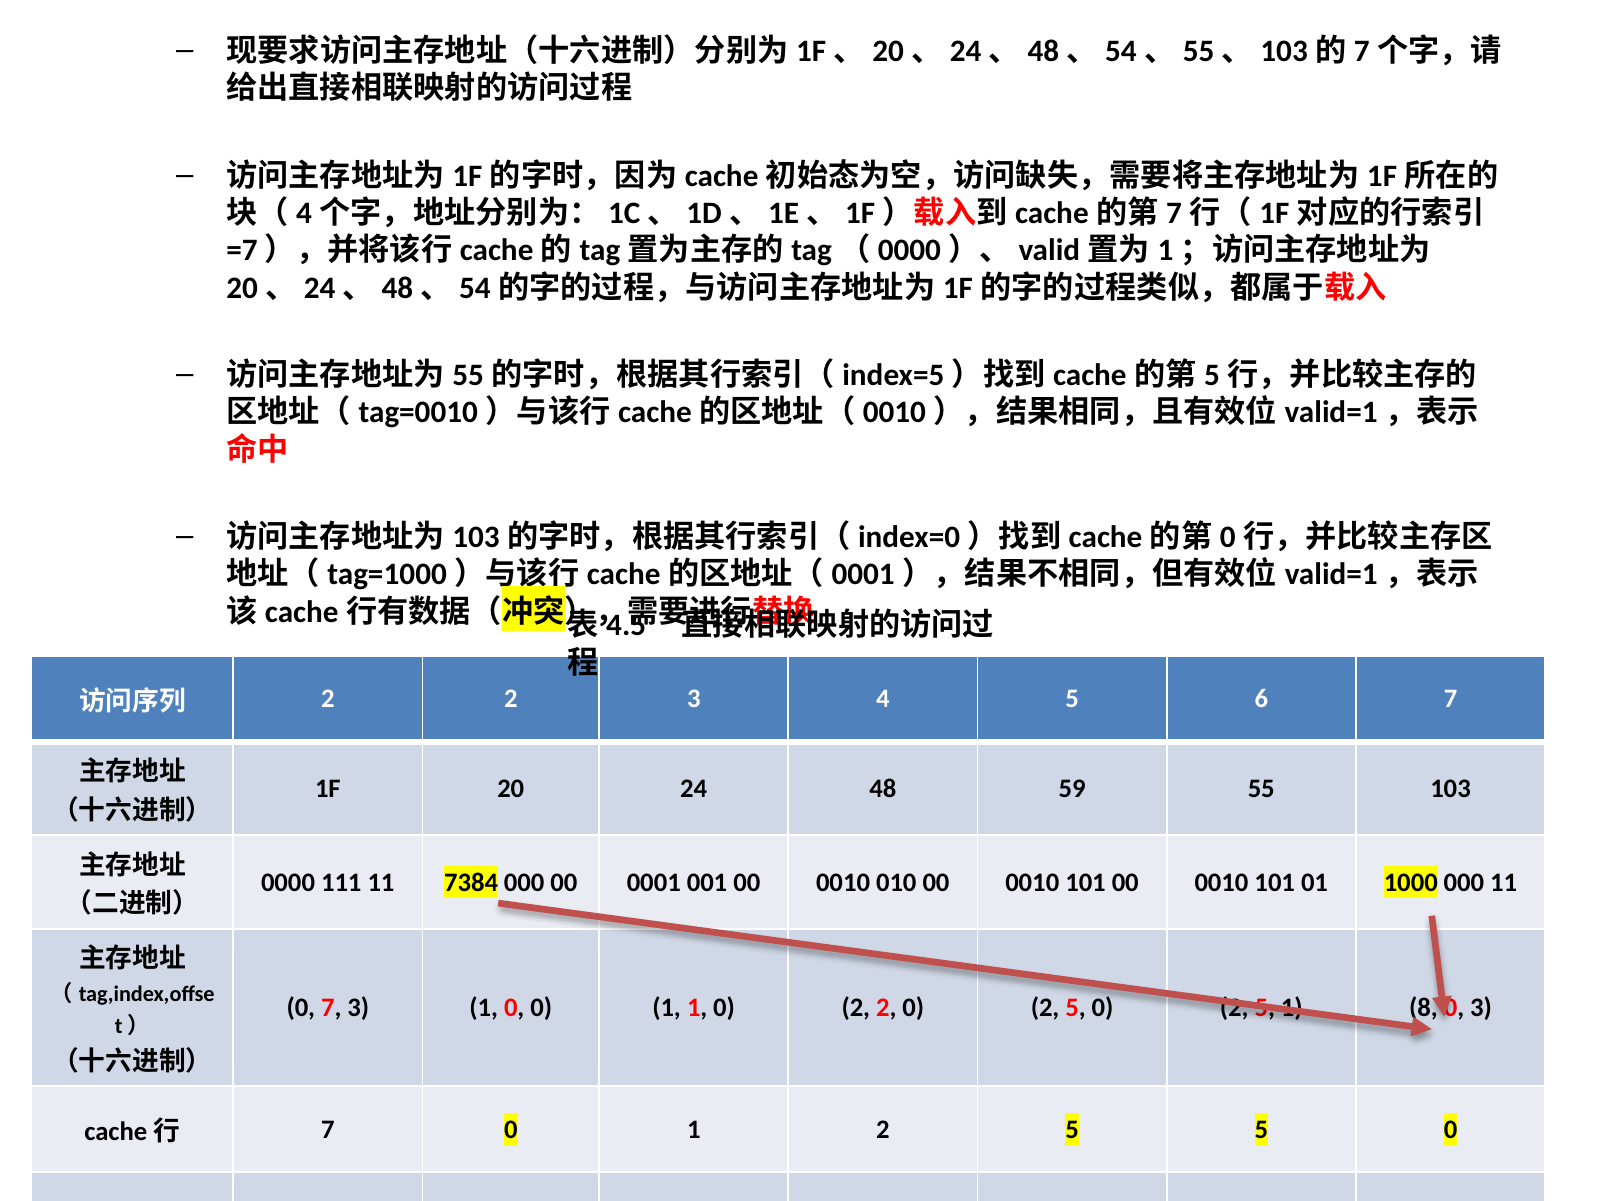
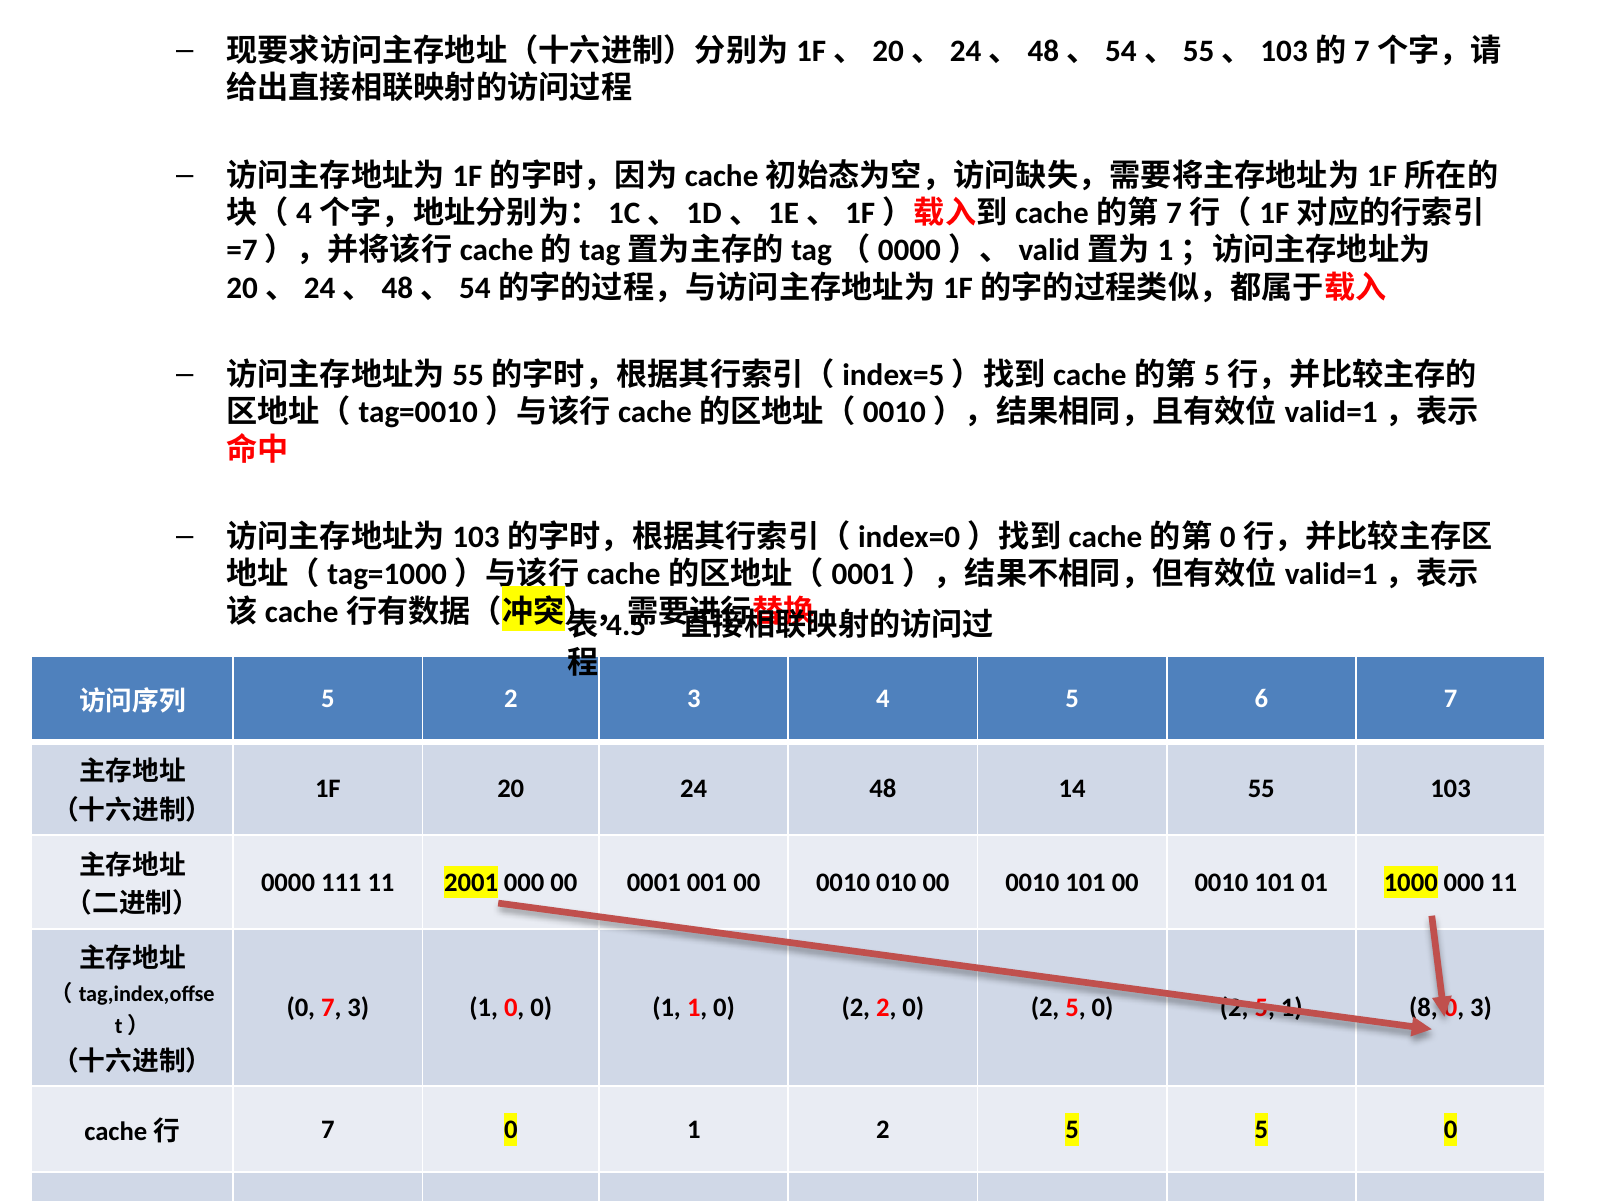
2 at (328, 699): 2 -> 5
59: 59 -> 14
7384: 7384 -> 2001
